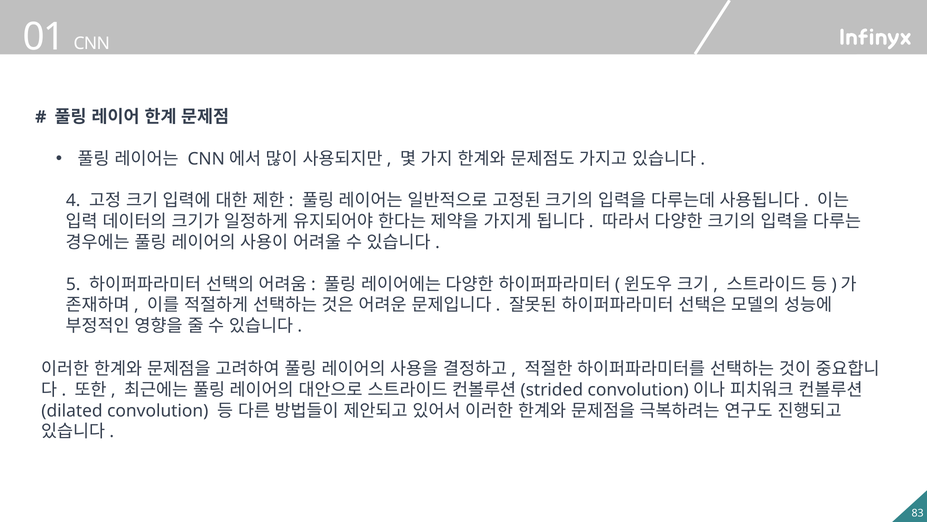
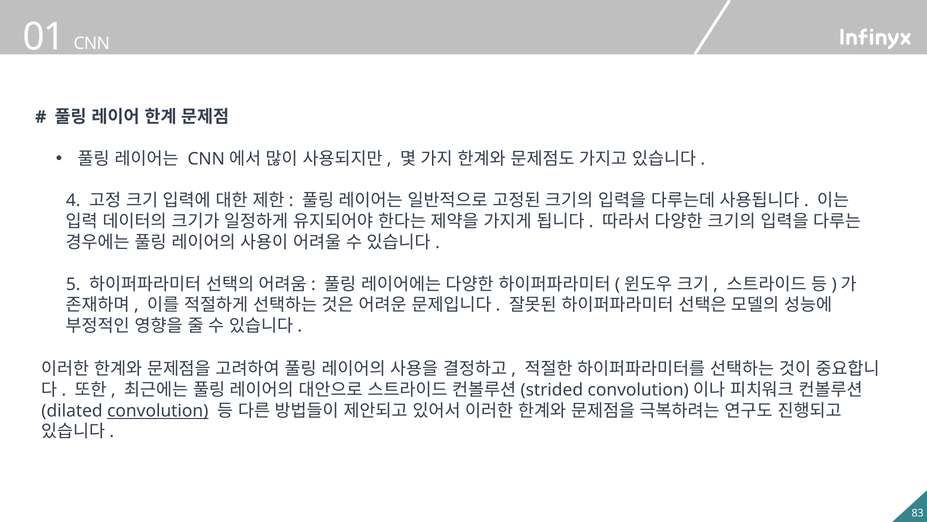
convolution underline: none -> present
